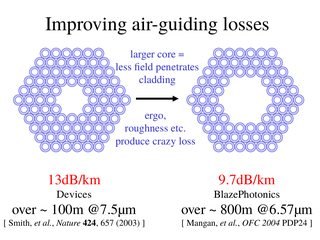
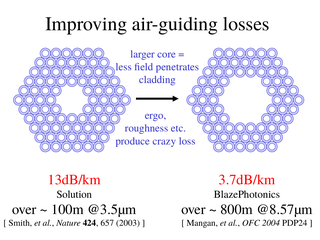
9.7dB/km: 9.7dB/km -> 3.7dB/km
Devices: Devices -> Solution
@7.5µm: @7.5µm -> @3.5µm
@6.57µm: @6.57µm -> @8.57µm
